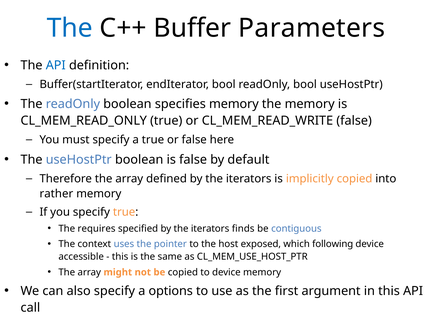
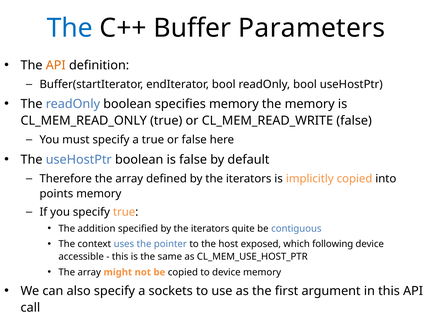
API at (56, 65) colour: blue -> orange
rather: rather -> points
requires: requires -> addition
finds: finds -> quite
options: options -> sockets
